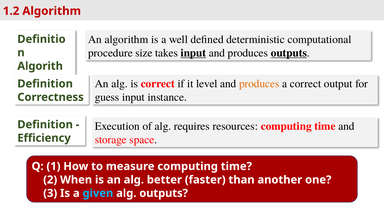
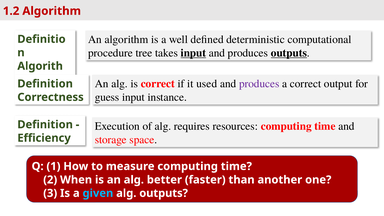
size: size -> tree
level: level -> used
produces at (259, 84) colour: orange -> purple
